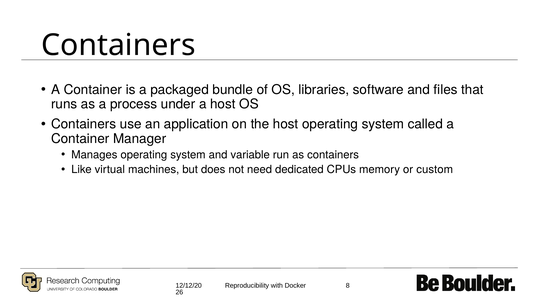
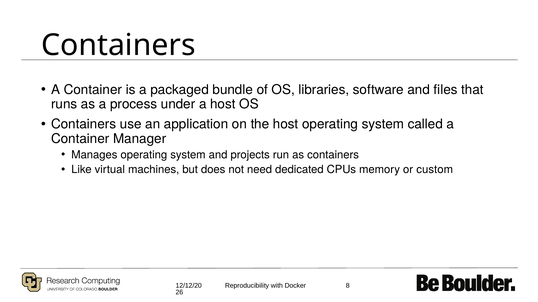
variable: variable -> projects
